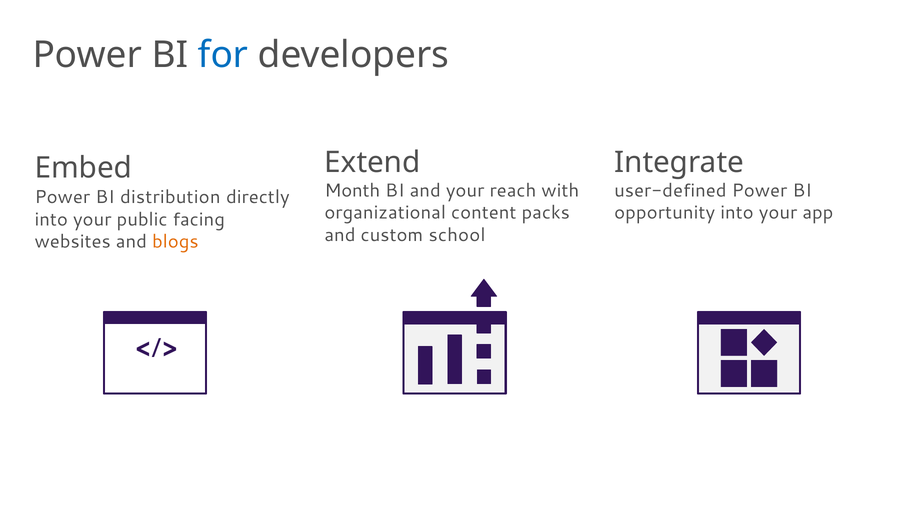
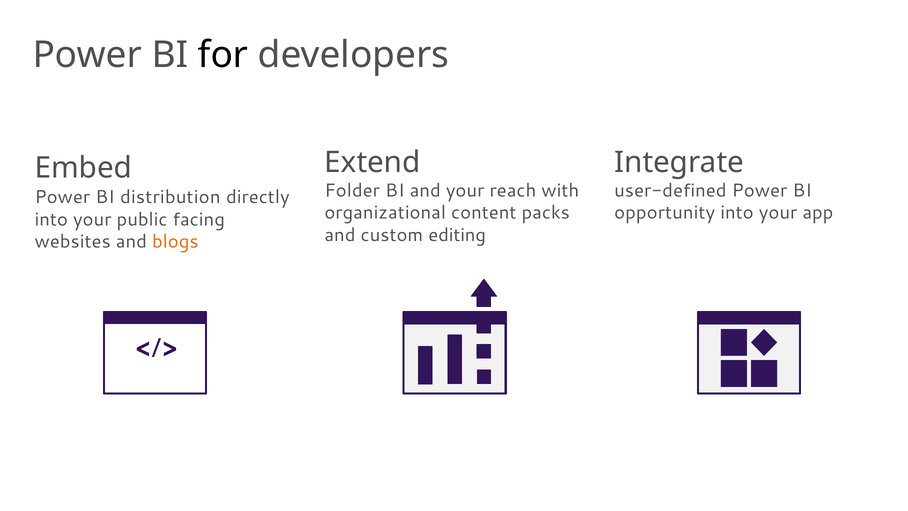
for colour: blue -> black
Month: Month -> Folder
school: school -> editing
